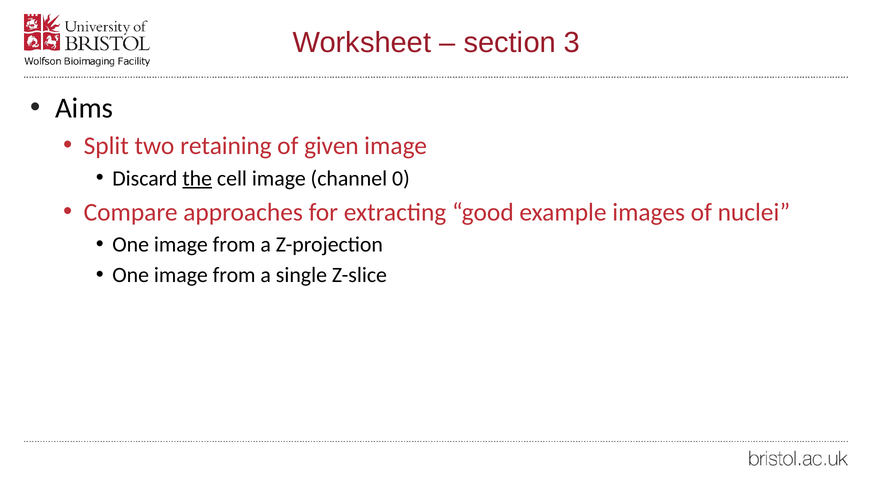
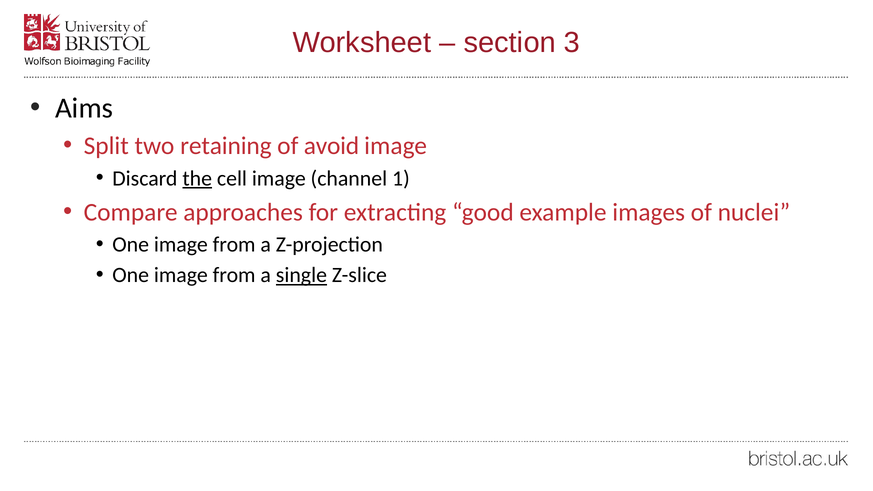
given: given -> avoid
0: 0 -> 1
single underline: none -> present
